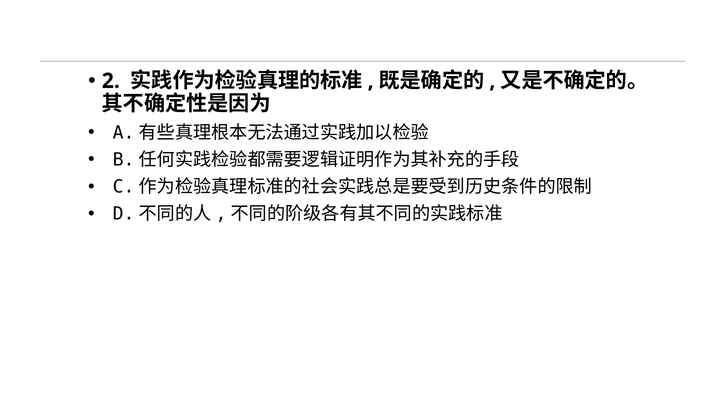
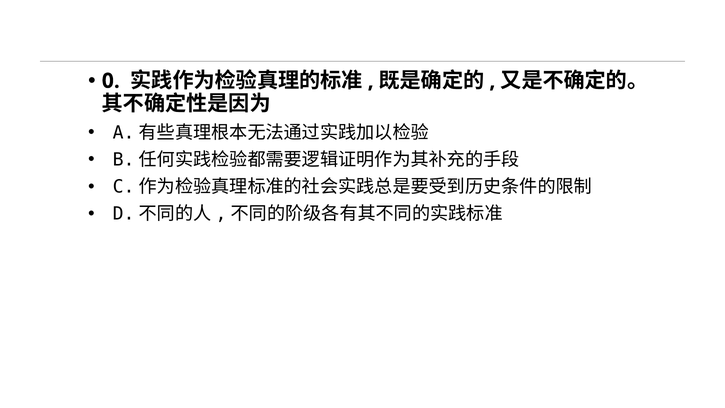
2: 2 -> 0
